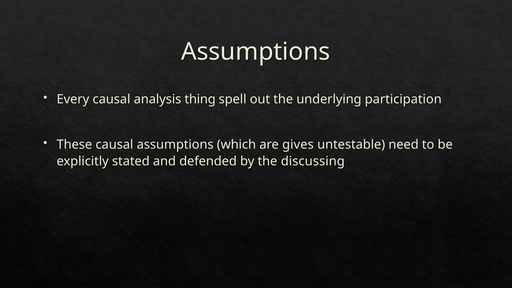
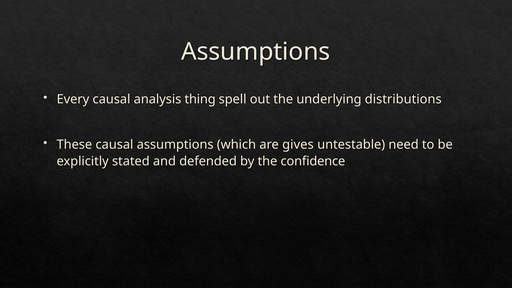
participation: participation -> distributions
discussing: discussing -> confidence
